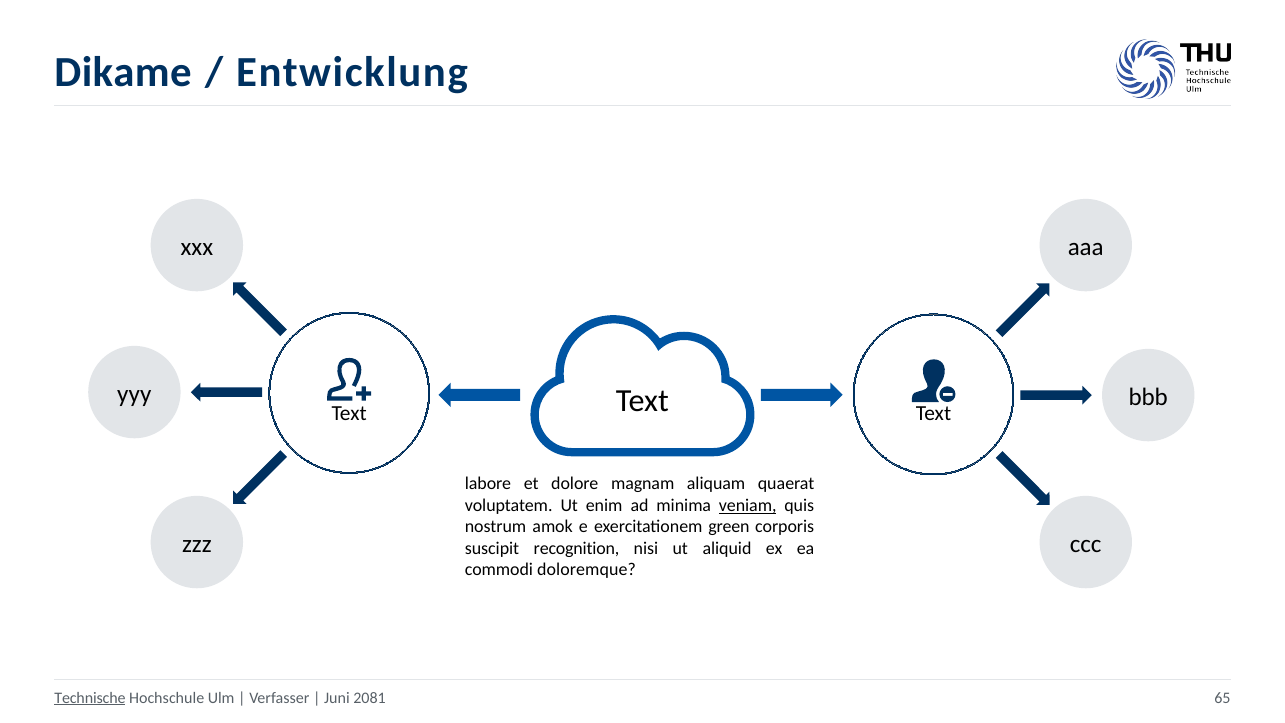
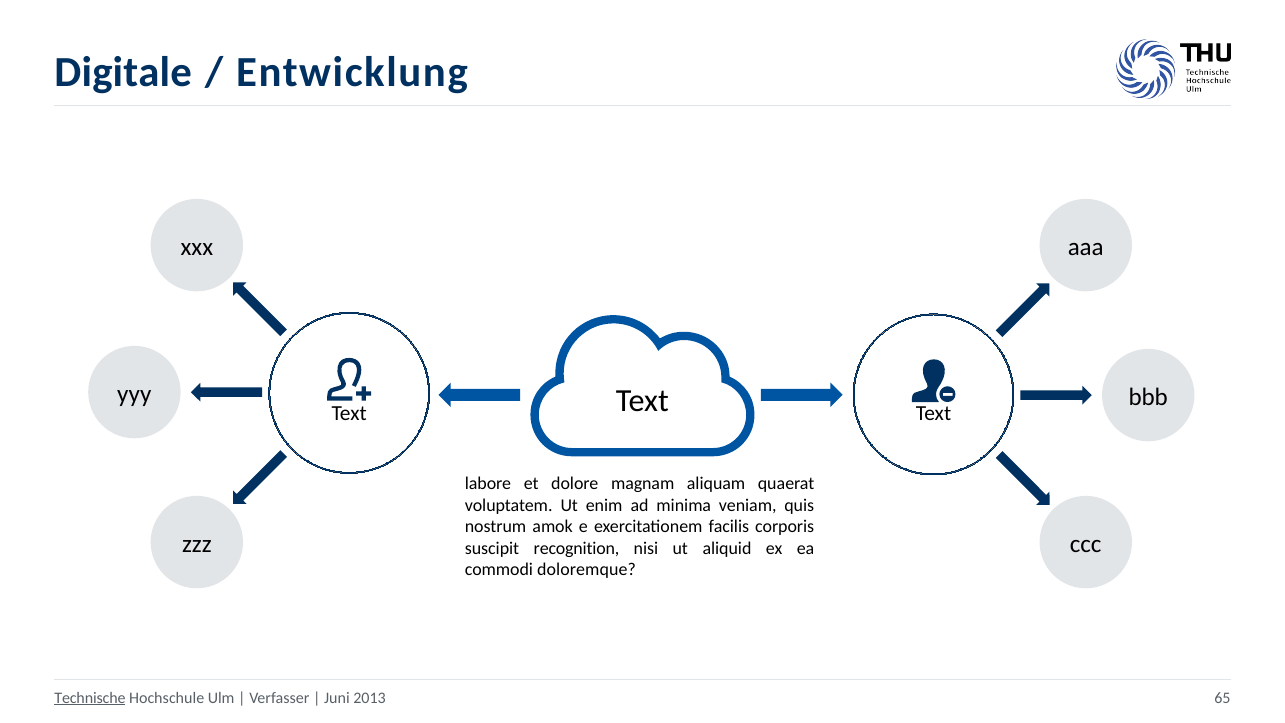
Dikame: Dikame -> Digitale
veniam underline: present -> none
green: green -> facilis
2081: 2081 -> 2013
